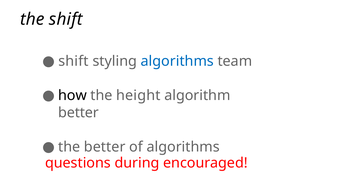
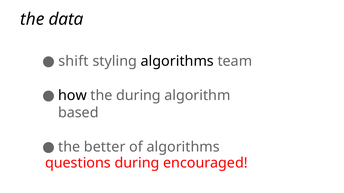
the shift: shift -> data
algorithms at (177, 61) colour: blue -> black
the height: height -> during
better at (78, 113): better -> based
